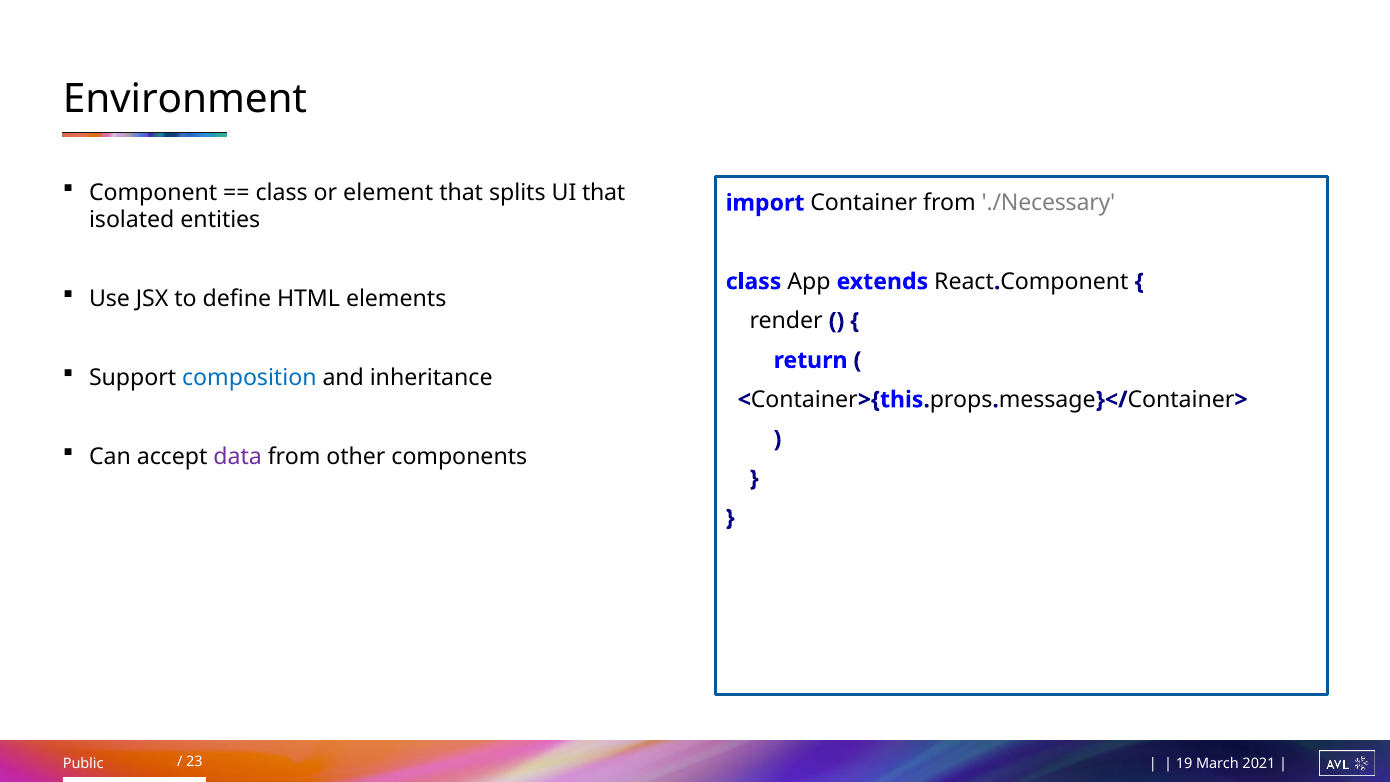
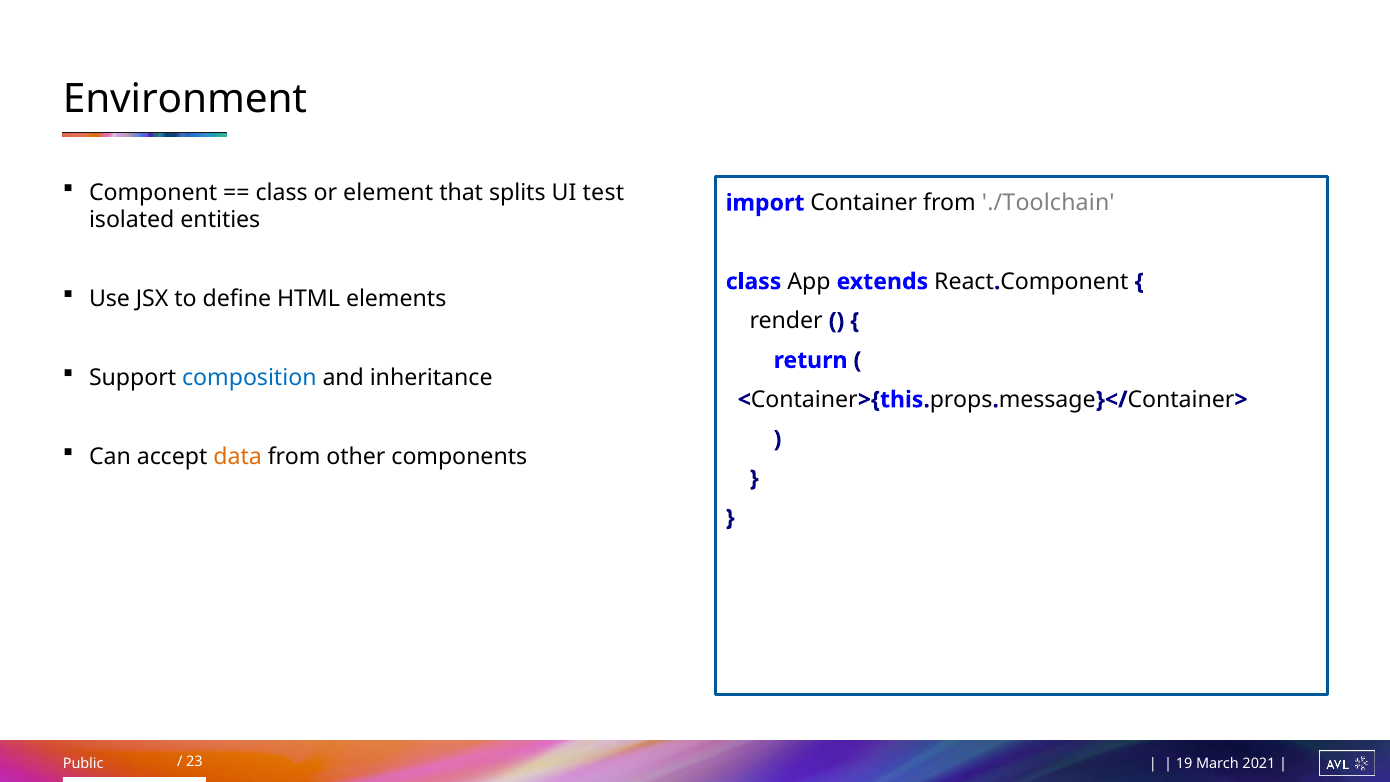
UI that: that -> test
./Necessary: ./Necessary -> ./Toolchain
data colour: purple -> orange
